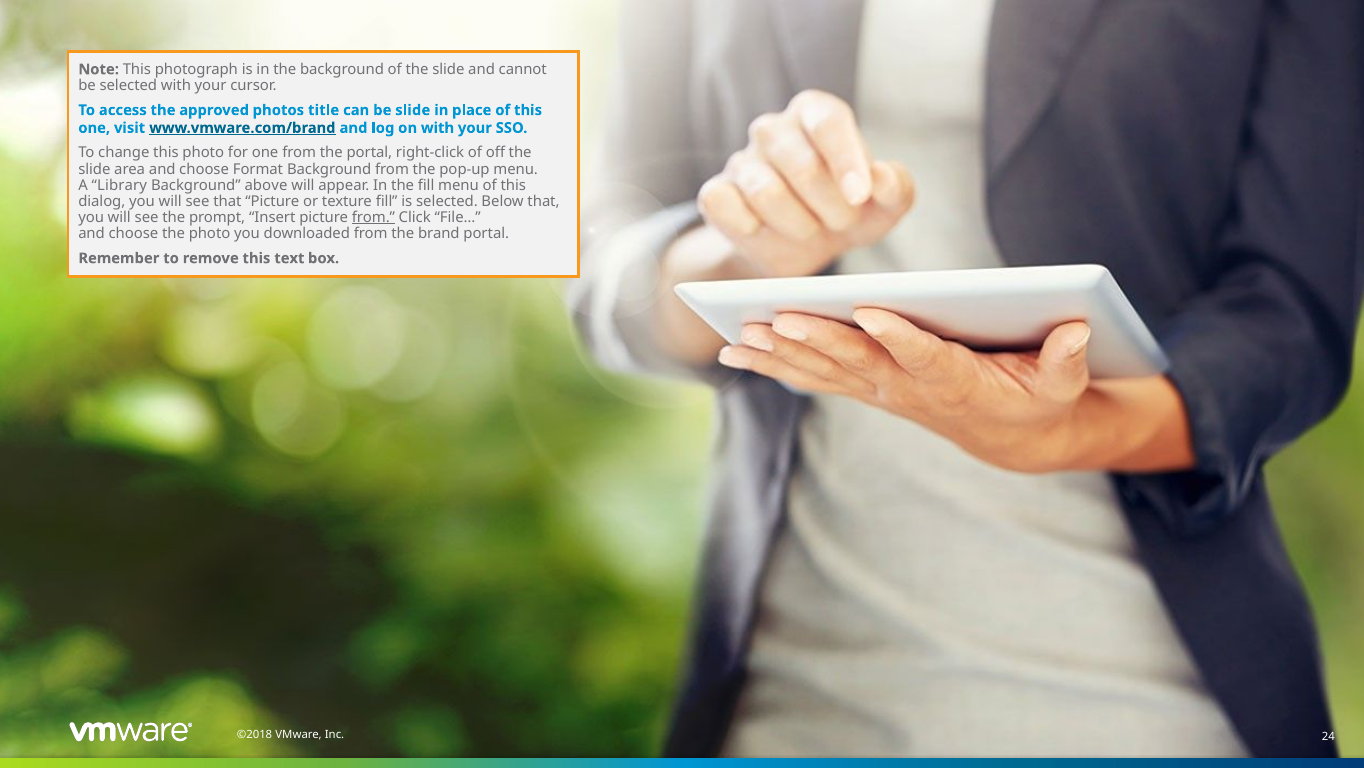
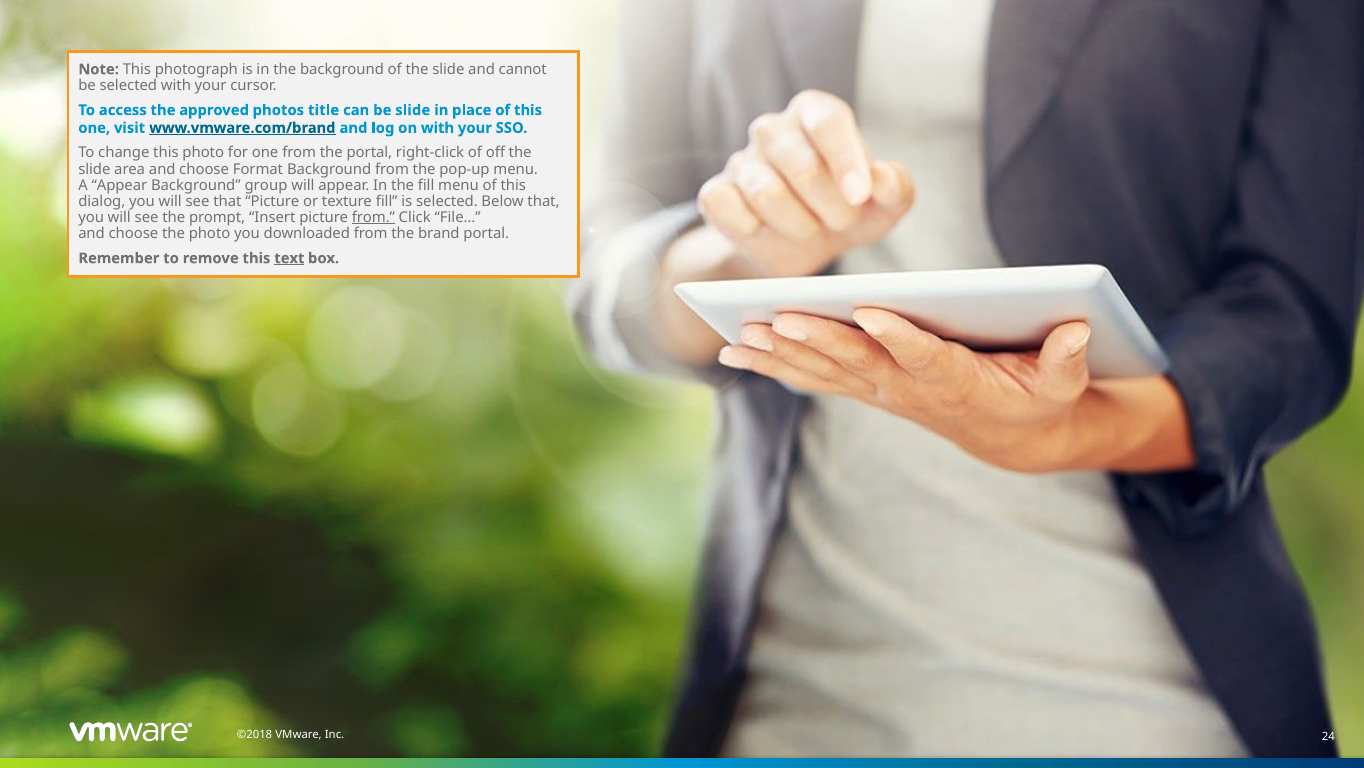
A Library: Library -> Appear
above: above -> group
text underline: none -> present
